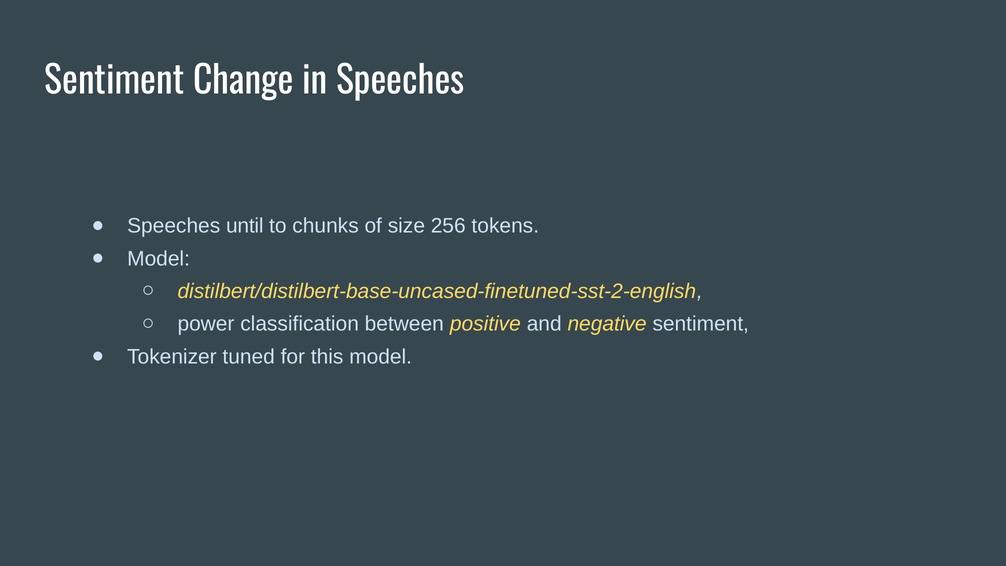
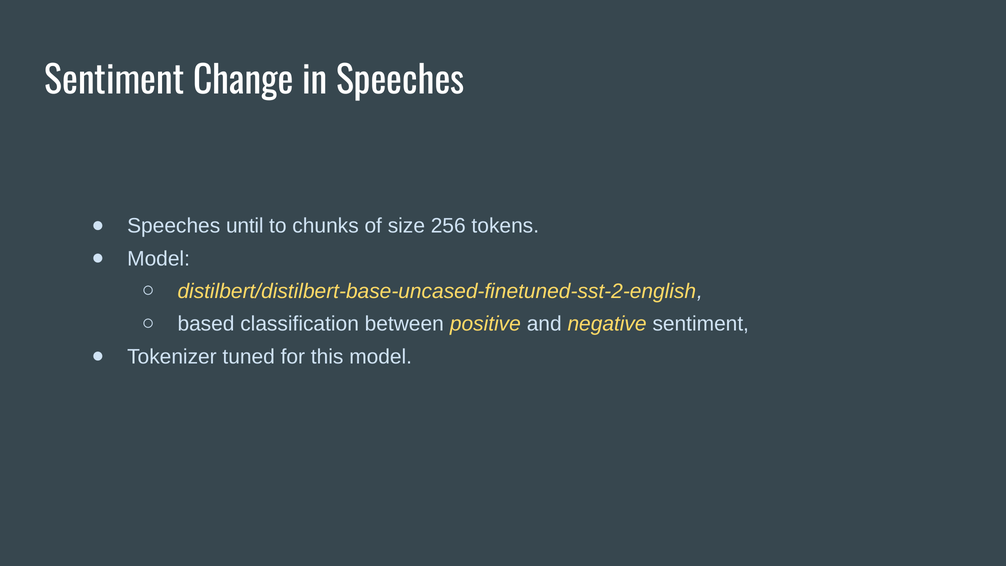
power: power -> based
